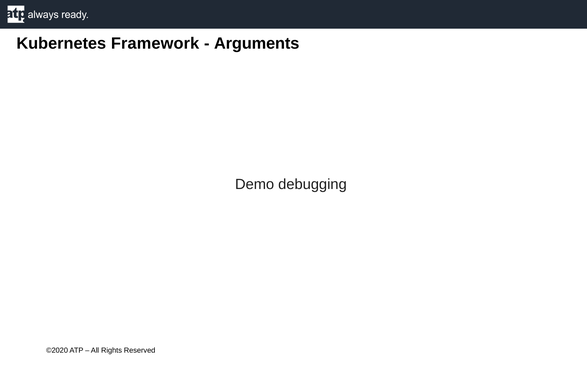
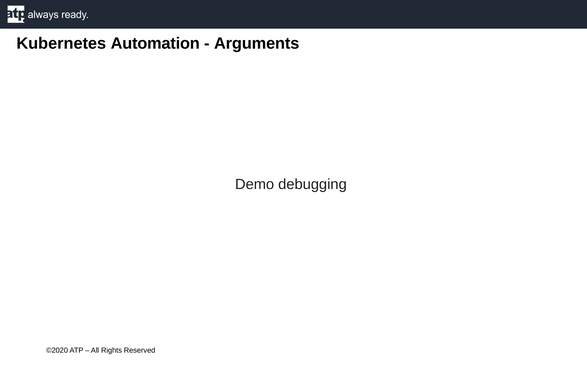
Framework: Framework -> Automation
